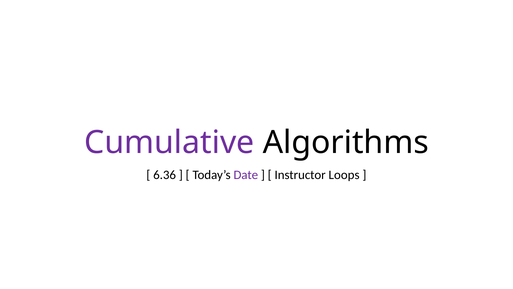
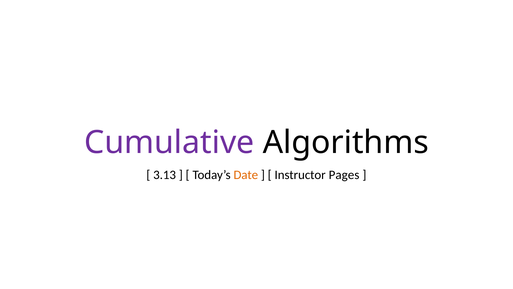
6.36: 6.36 -> 3.13
Date colour: purple -> orange
Loops: Loops -> Pages
